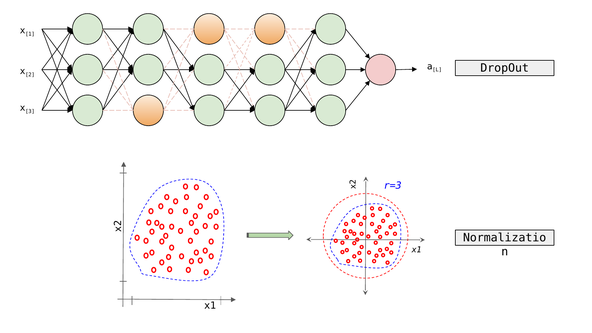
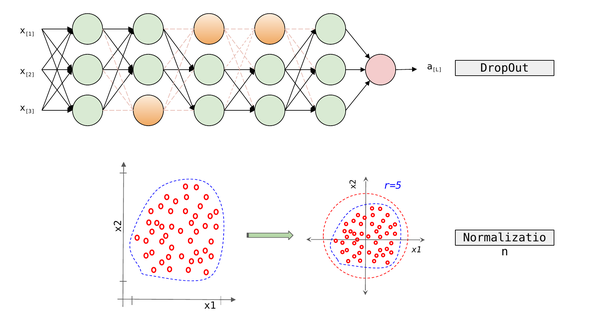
r=3: r=3 -> r=5
